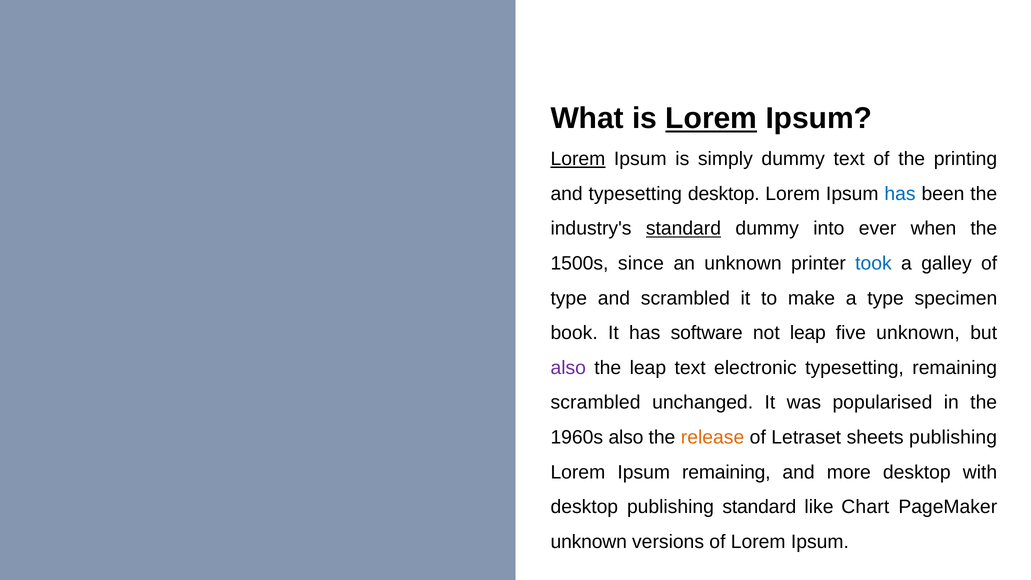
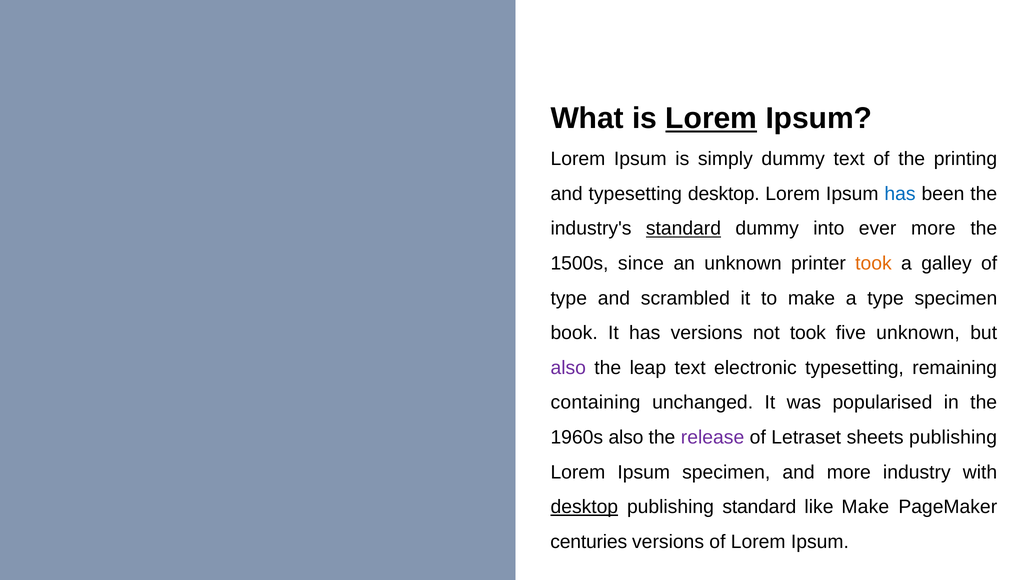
Lorem at (578, 159) underline: present -> none
ever when: when -> more
took at (873, 263) colour: blue -> orange
has software: software -> versions
not leap: leap -> took
scrambled at (596, 403): scrambled -> containing
release colour: orange -> purple
Ipsum remaining: remaining -> specimen
more desktop: desktop -> industry
desktop at (584, 507) underline: none -> present
like Chart: Chart -> Make
unknown at (589, 542): unknown -> centuries
